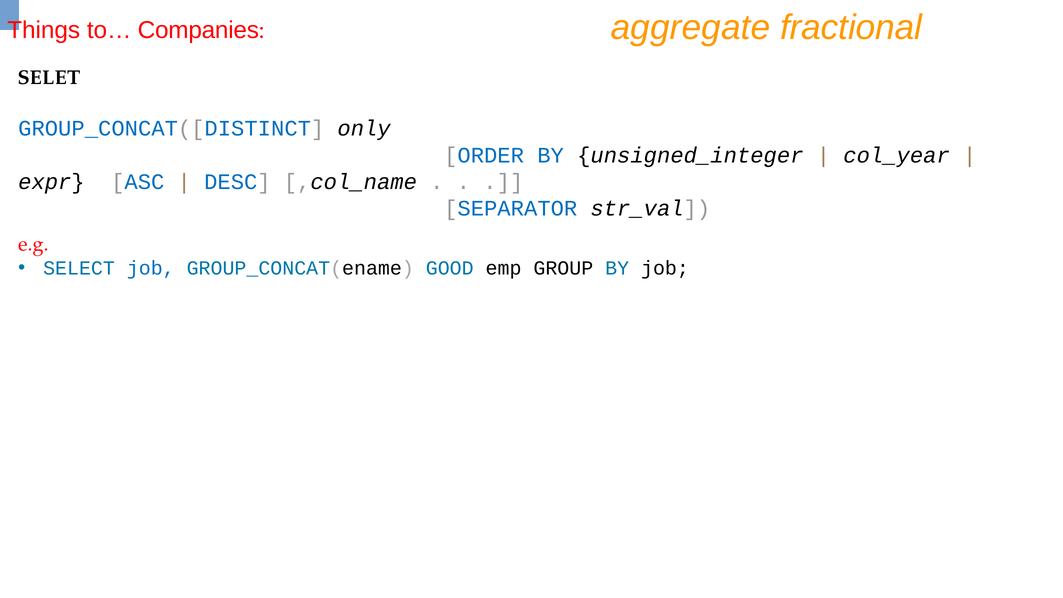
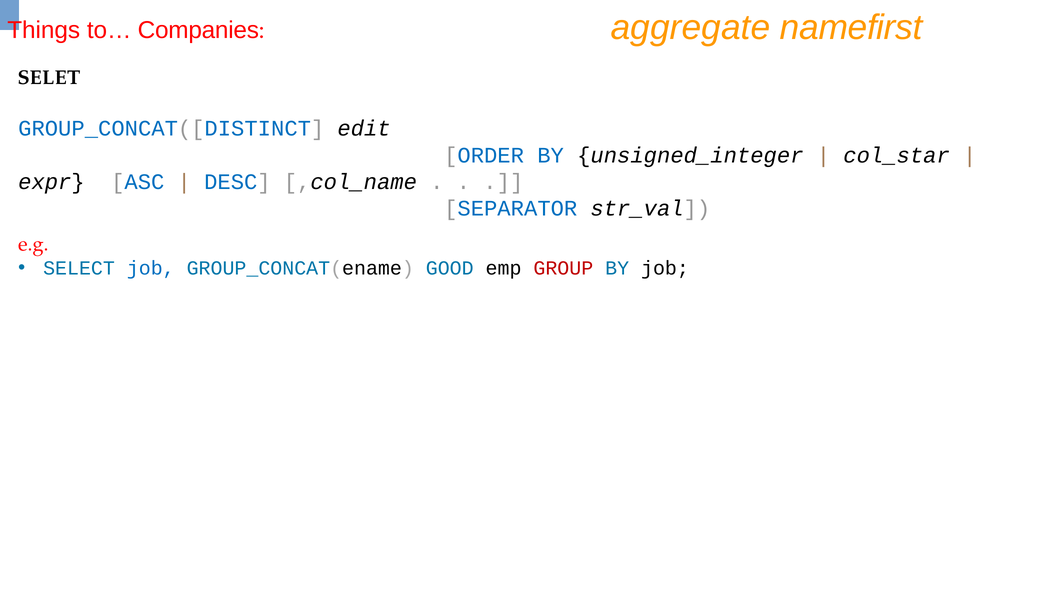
fractional: fractional -> namefirst
only: only -> edit
col_year: col_year -> col_star
GROUP colour: black -> red
